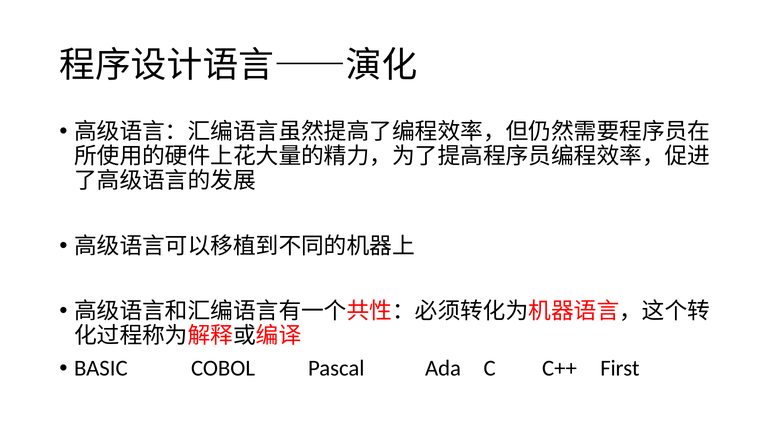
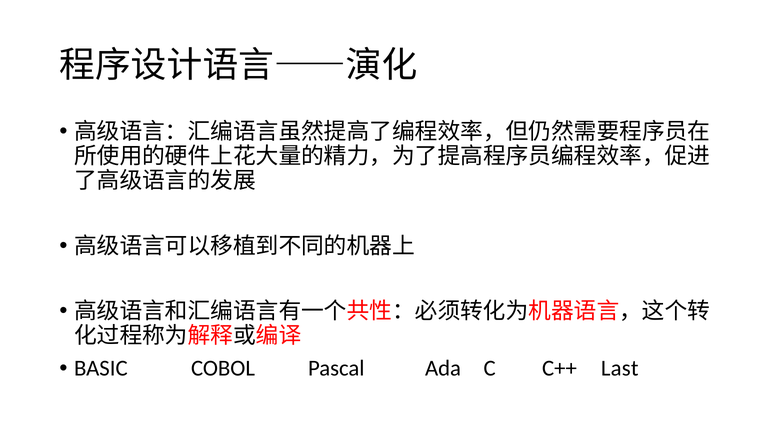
First: First -> Last
